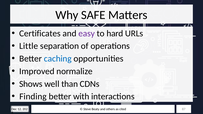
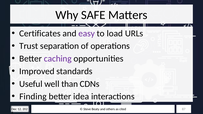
hard: hard -> load
Little: Little -> Trust
caching colour: blue -> purple
normalize: normalize -> standards
Shows: Shows -> Useful
with: with -> idea
